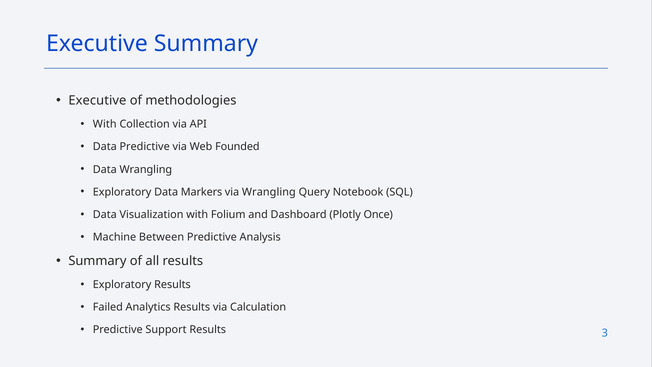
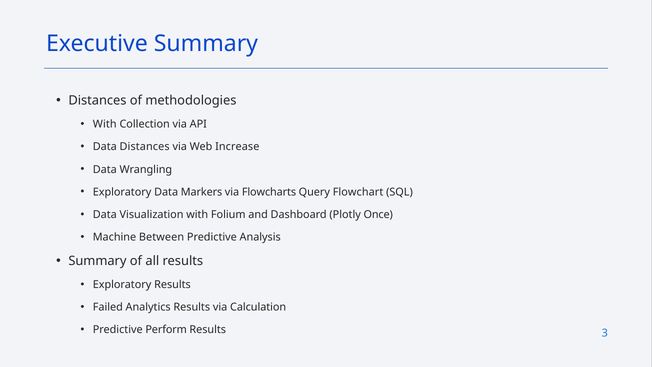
Executive at (97, 101): Executive -> Distances
Data Predictive: Predictive -> Distances
Founded: Founded -> Increase
via Wrangling: Wrangling -> Flowcharts
Notebook: Notebook -> Flowchart
Support: Support -> Perform
